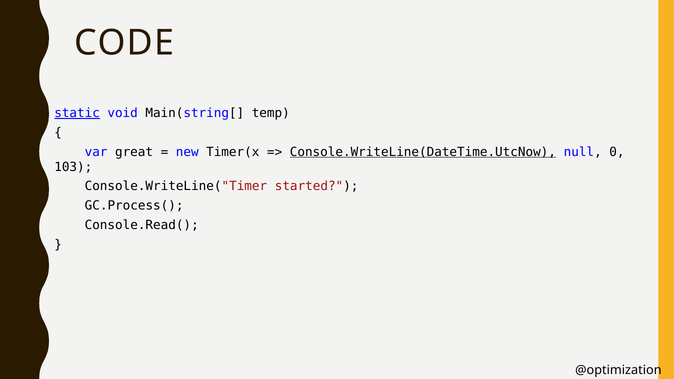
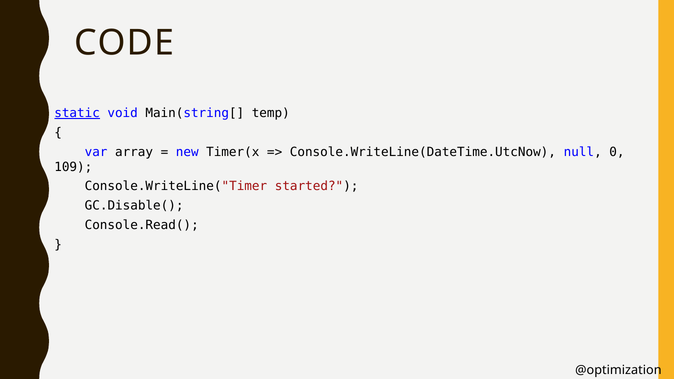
great: great -> array
Console.WriteLine(DateTime.UtcNow underline: present -> none
103: 103 -> 109
GC.Process(: GC.Process( -> GC.Disable(
